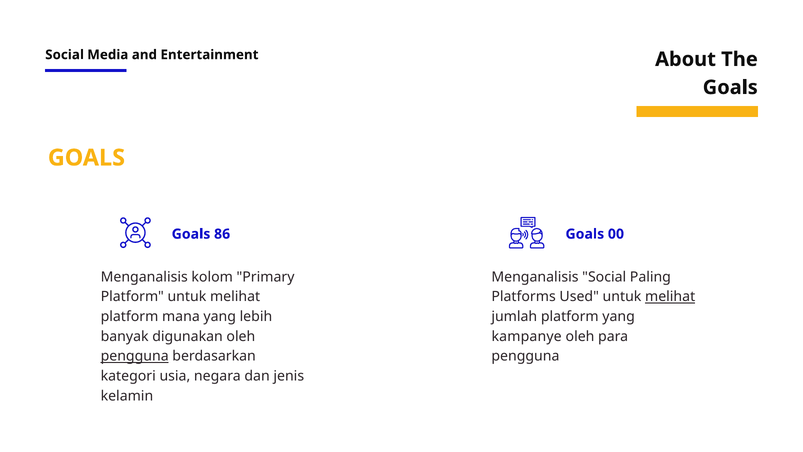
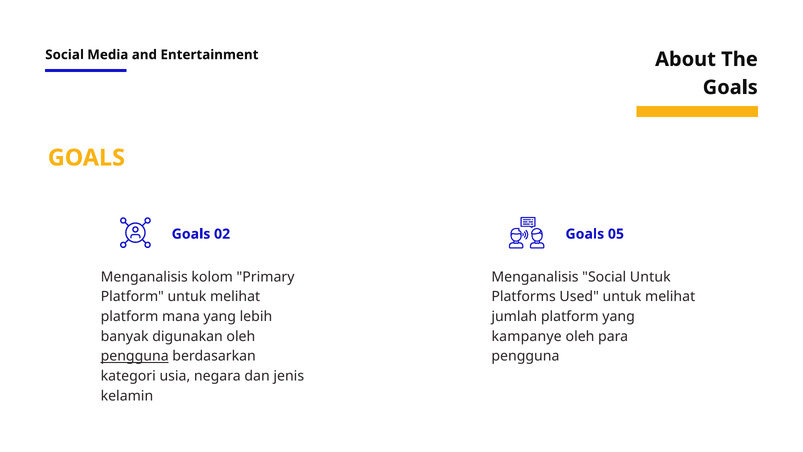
86: 86 -> 02
00: 00 -> 05
Social Paling: Paling -> Untuk
melihat at (670, 297) underline: present -> none
